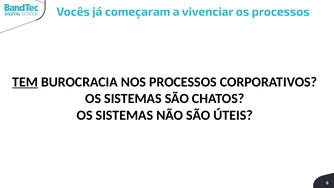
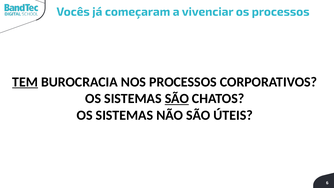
SÃO at (177, 99) underline: none -> present
